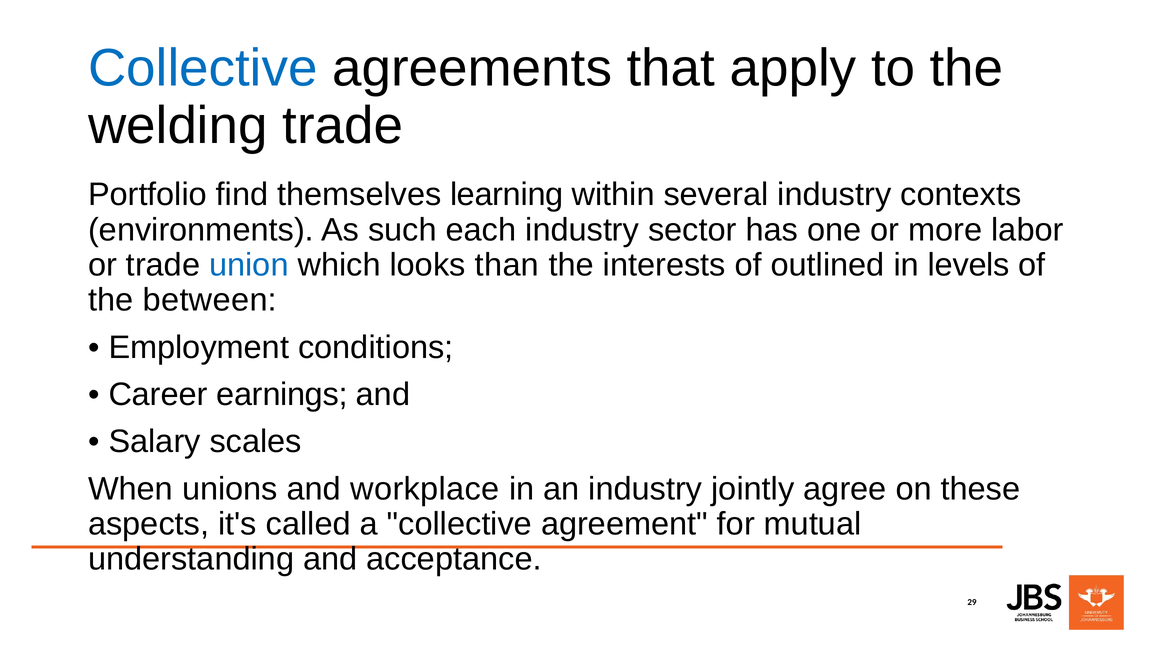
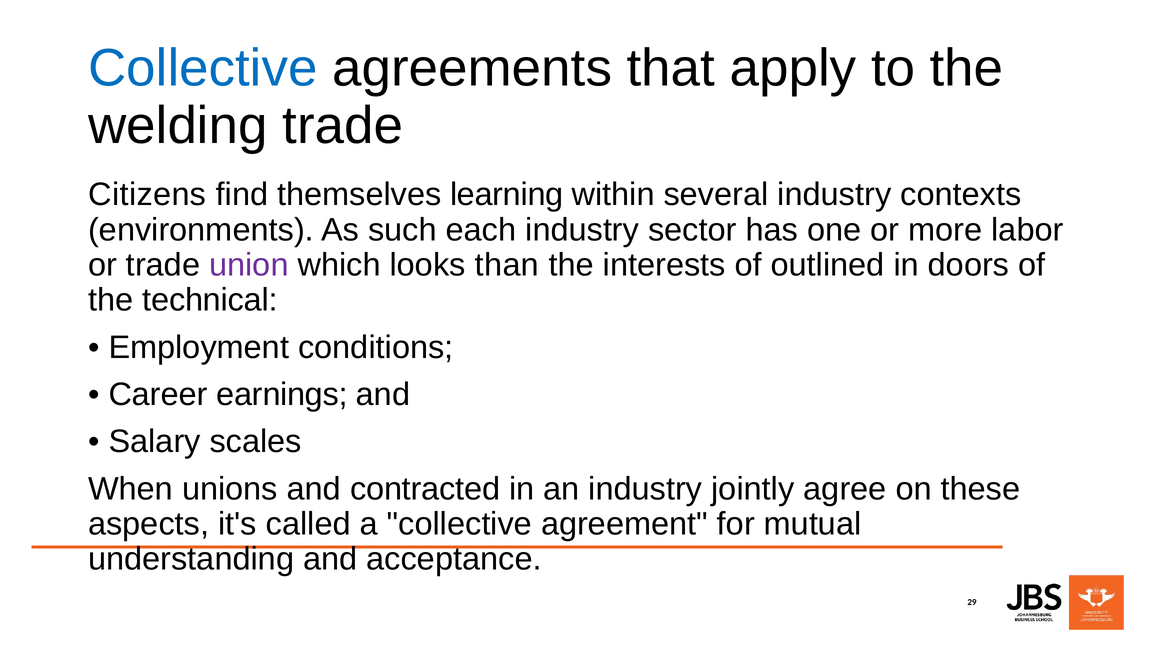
Portfolio: Portfolio -> Citizens
union colour: blue -> purple
levels: levels -> doors
between: between -> technical
workplace: workplace -> contracted
